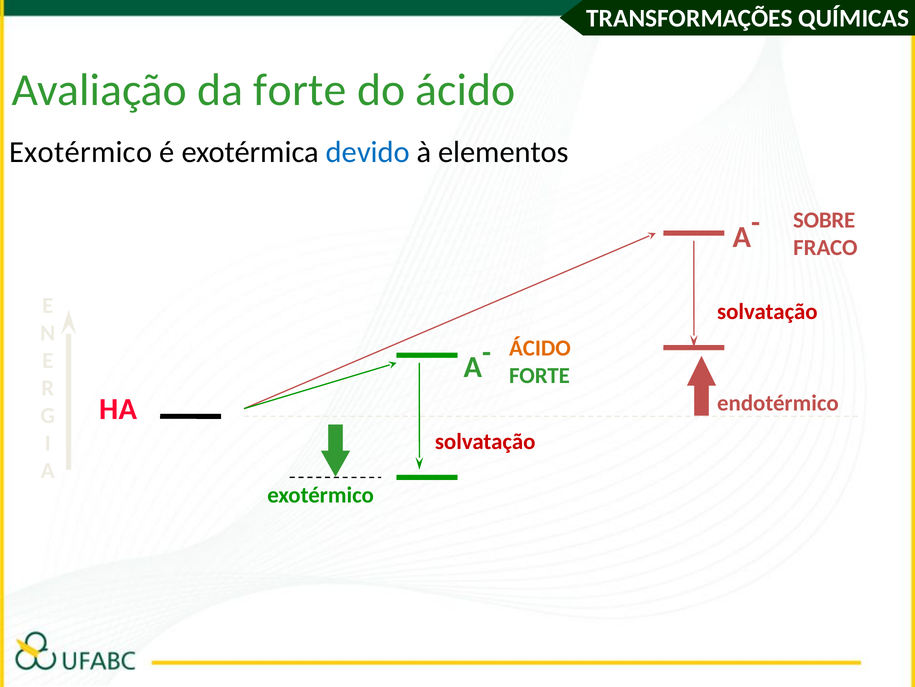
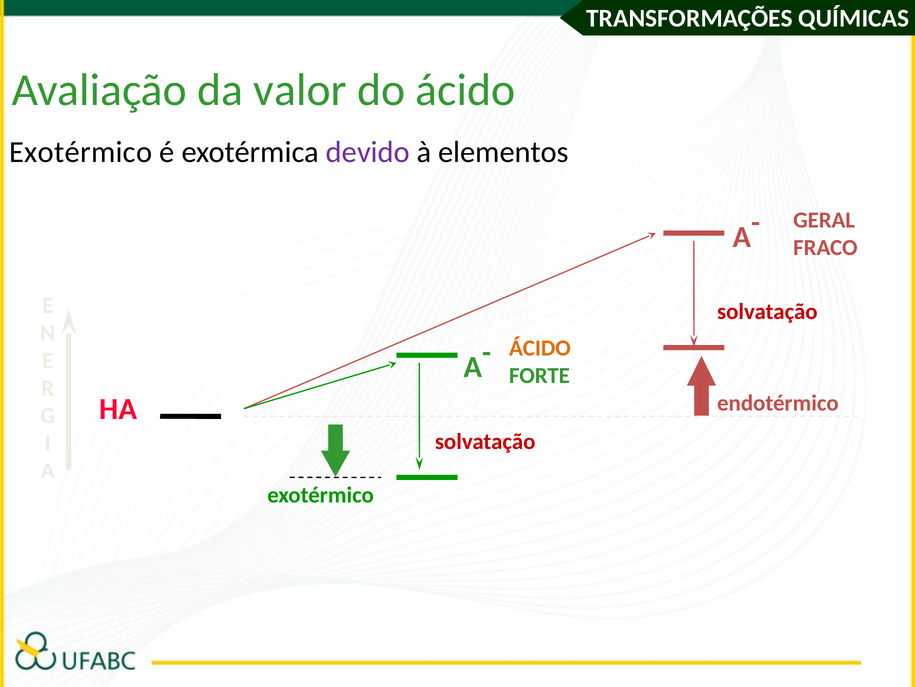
da forte: forte -> valor
devido colour: blue -> purple
SOBRE: SOBRE -> GERAL
